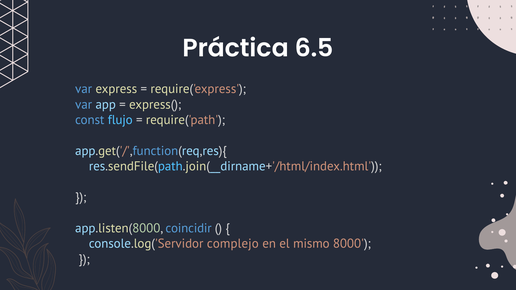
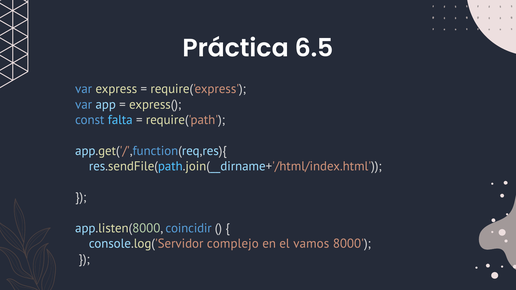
flujo: flujo -> falta
mismo: mismo -> vamos
